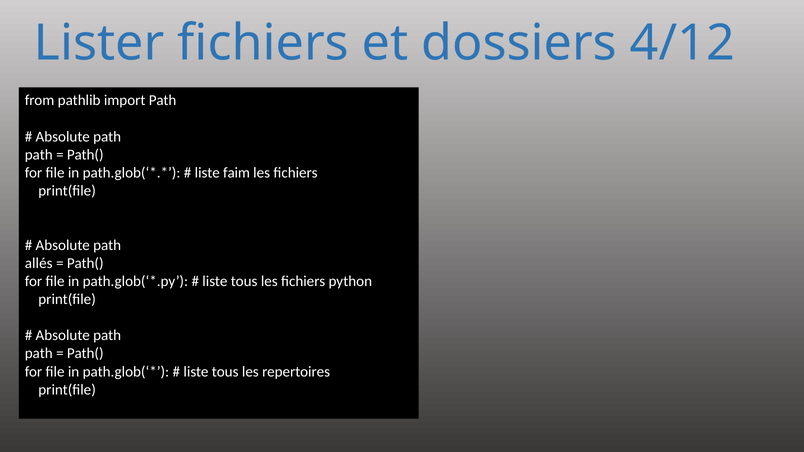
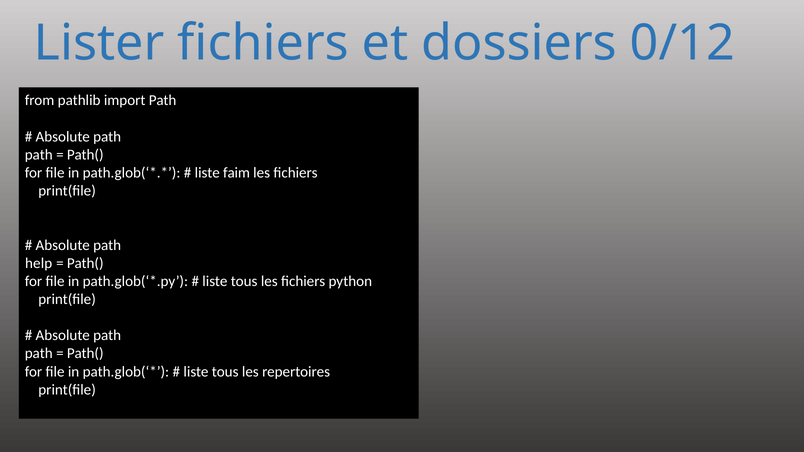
4/12: 4/12 -> 0/12
allés: allés -> help
